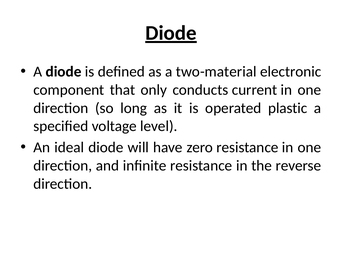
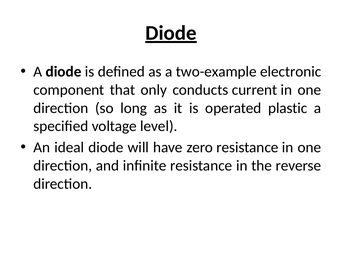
two-material: two-material -> two-example
